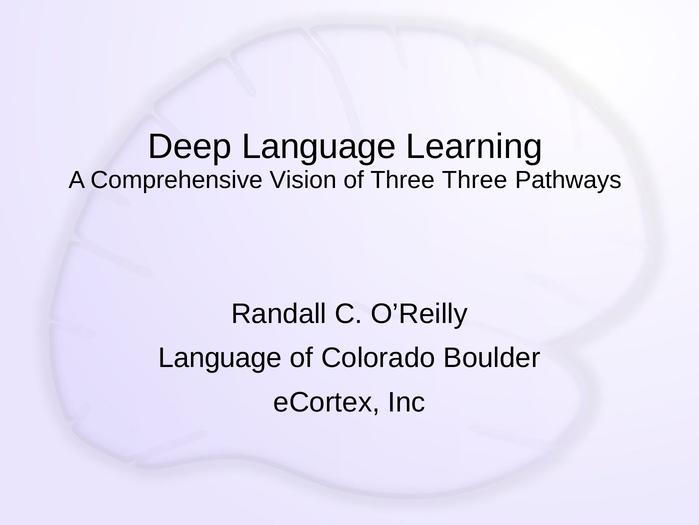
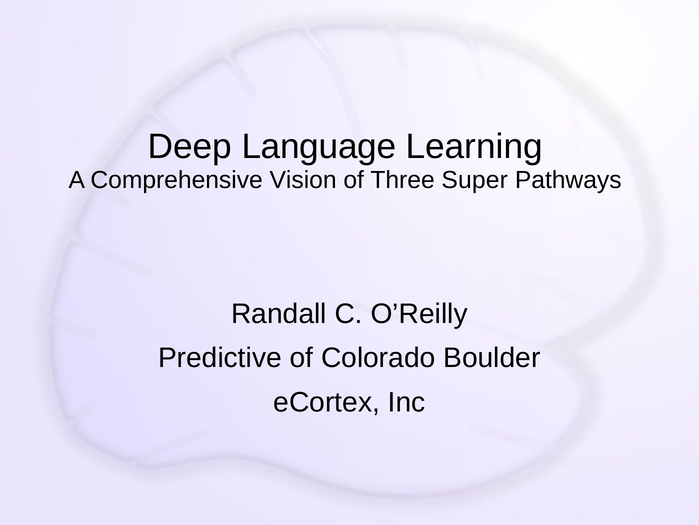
Three Three: Three -> Super
Language at (220, 358): Language -> Predictive
